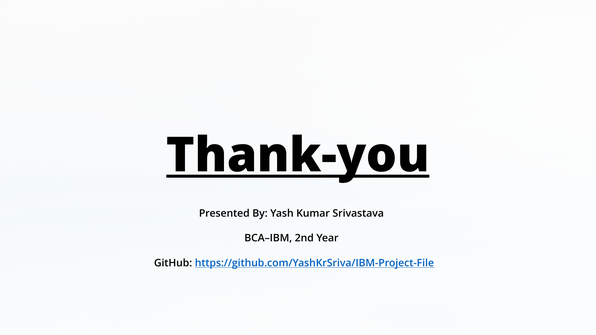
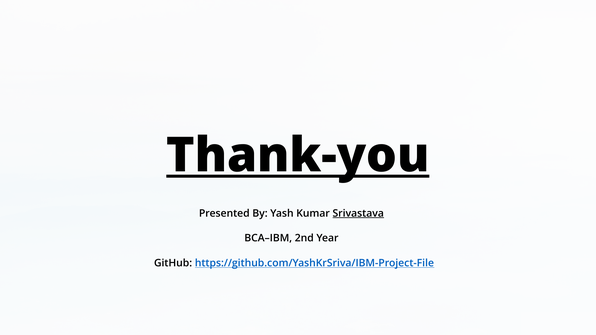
Srivastava underline: none -> present
